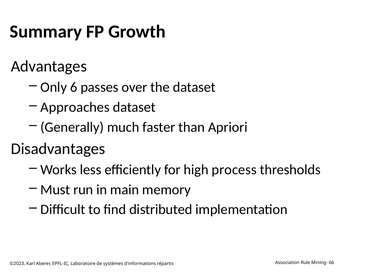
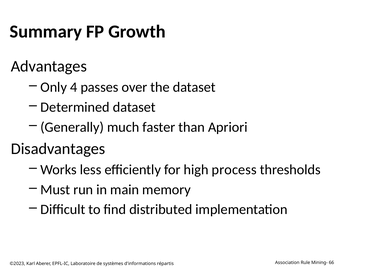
6: 6 -> 4
Approaches: Approaches -> Determined
